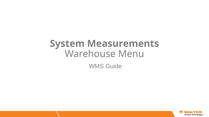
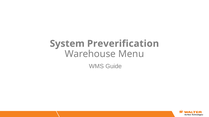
Measurements: Measurements -> Preverification
